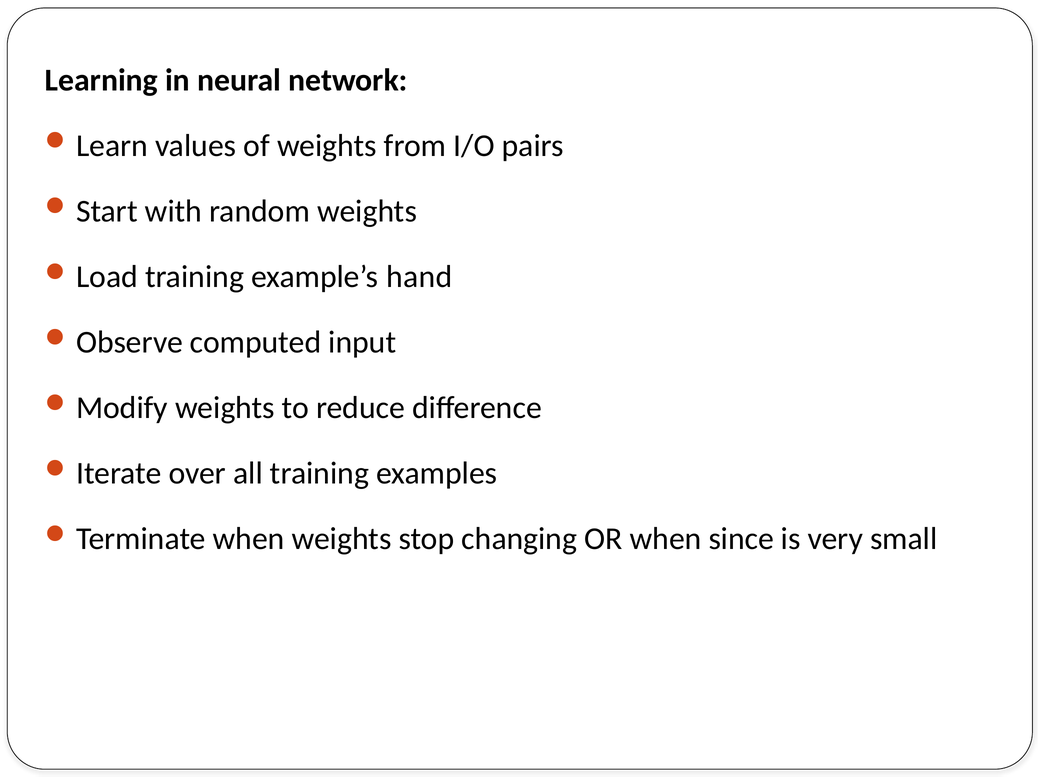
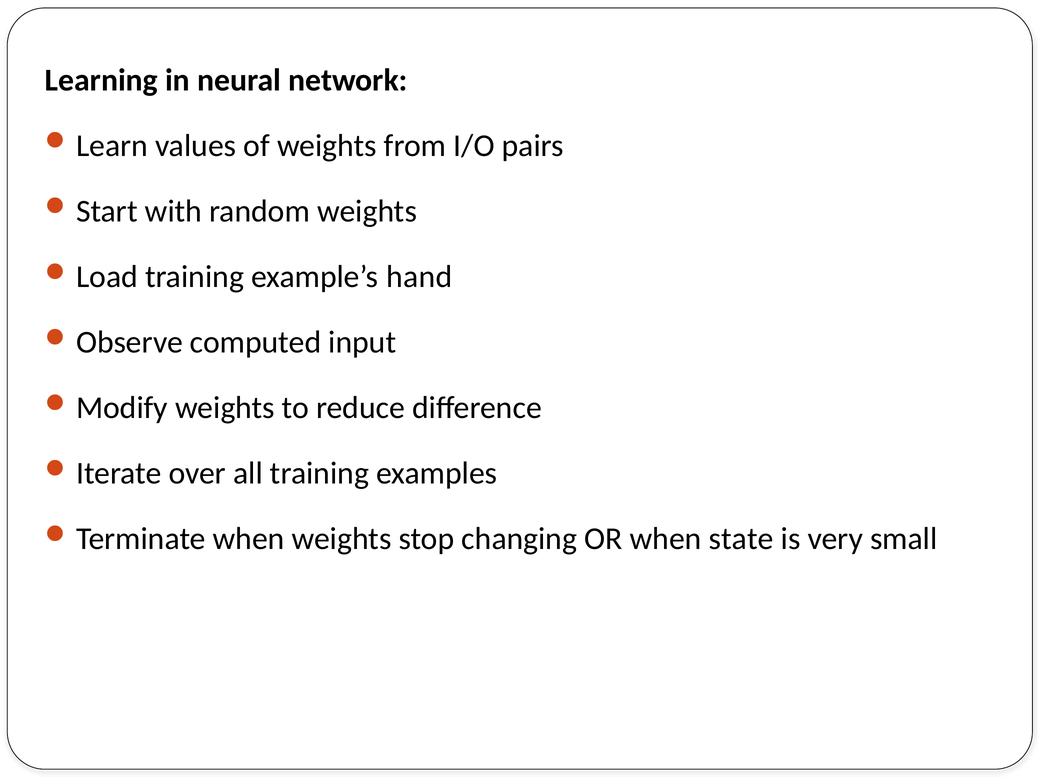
since: since -> state
